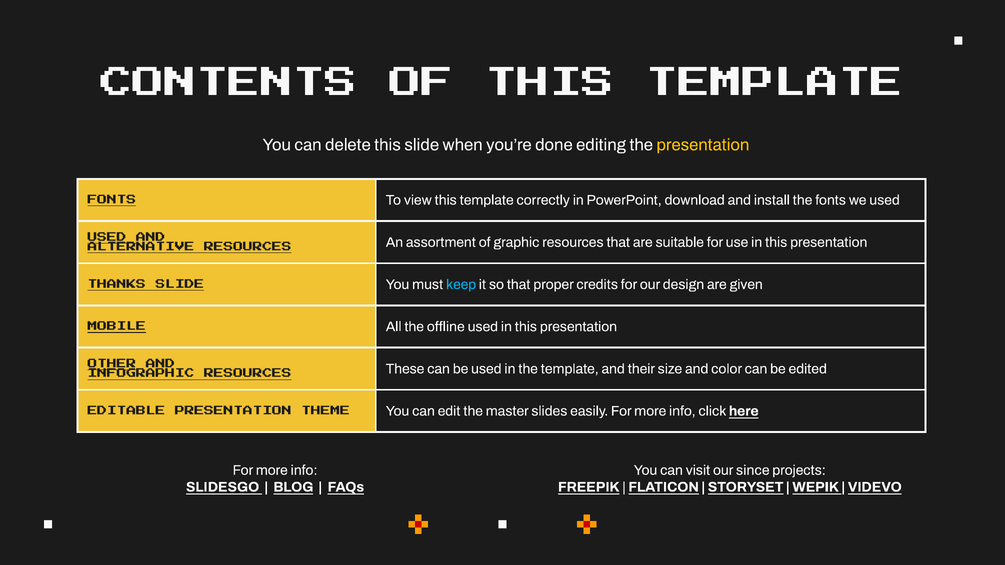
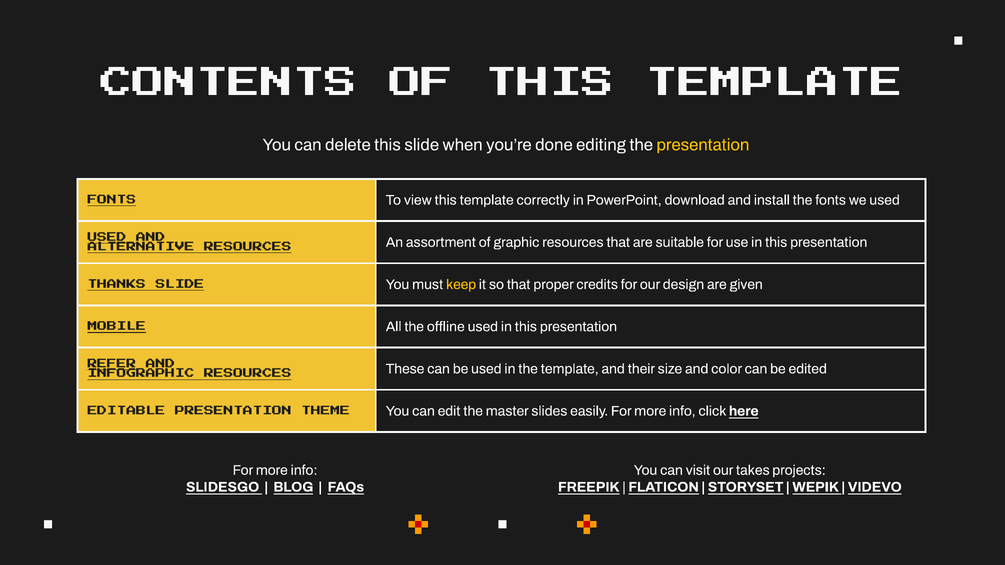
keep colour: light blue -> yellow
OTHER: OTHER -> REFER
since: since -> takes
